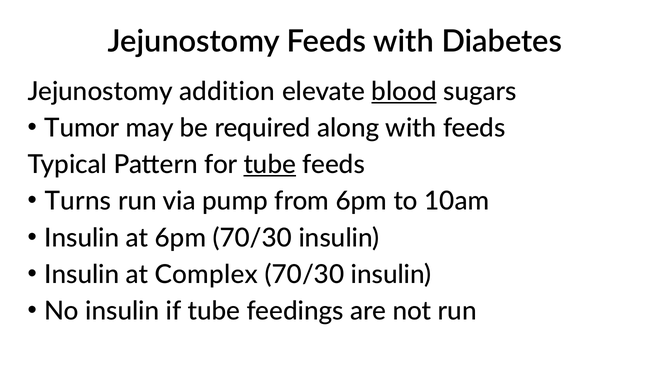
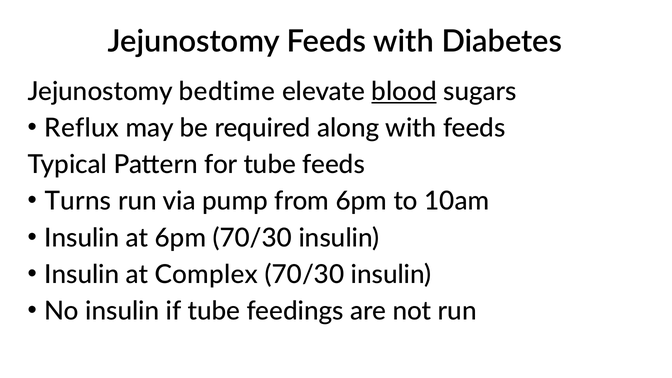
addition: addition -> bedtime
Tumor: Tumor -> Reflux
tube at (270, 165) underline: present -> none
